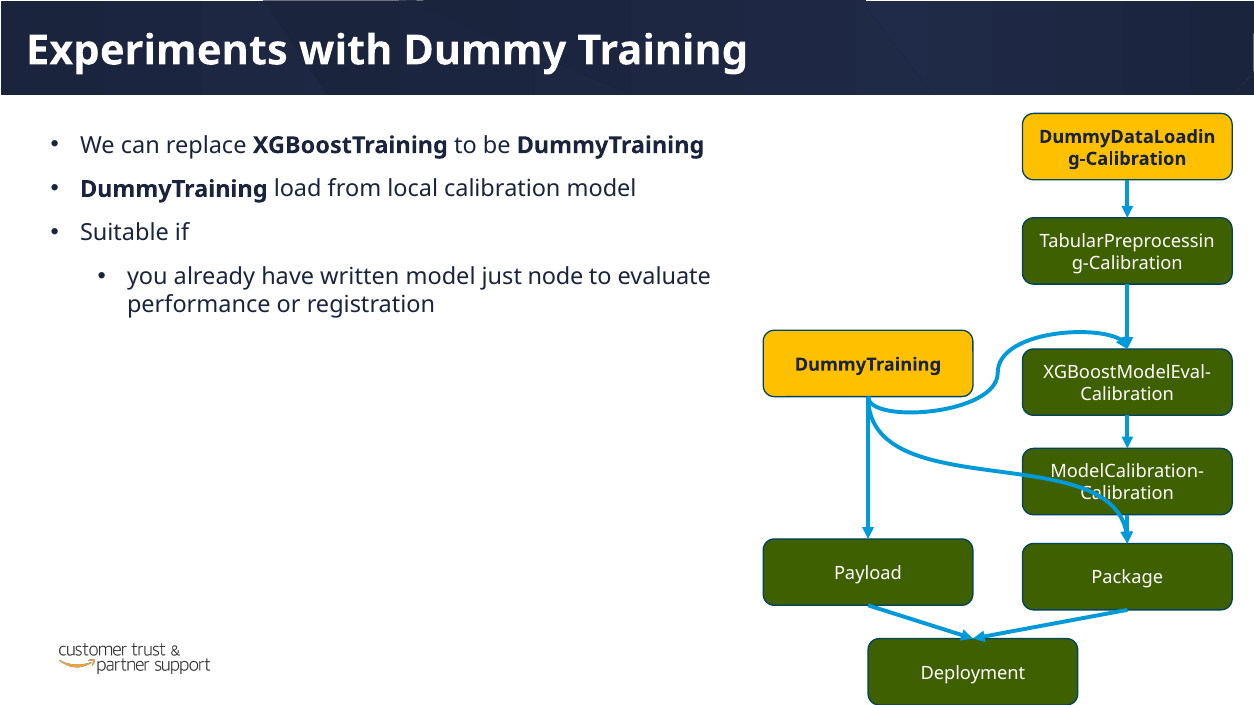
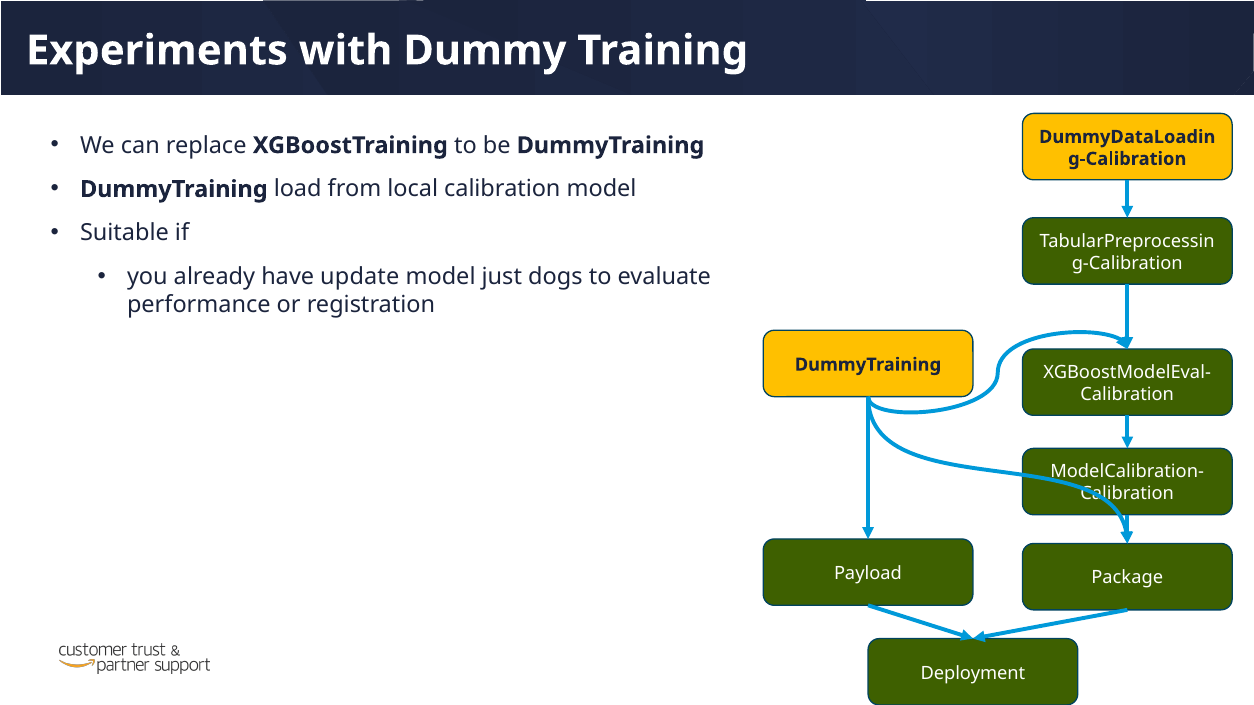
written: written -> update
node: node -> dogs
